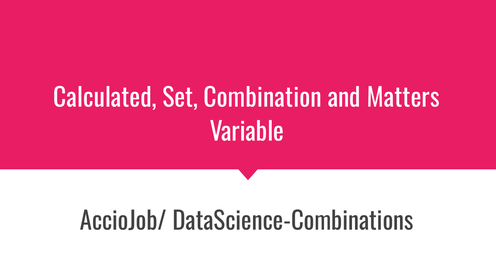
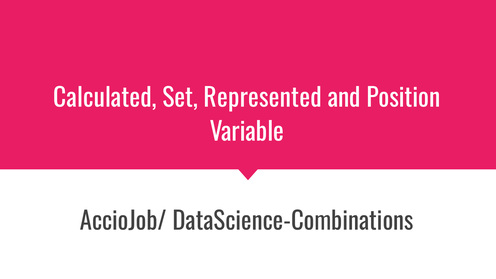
Combination: Combination -> Represented
Matters: Matters -> Position
